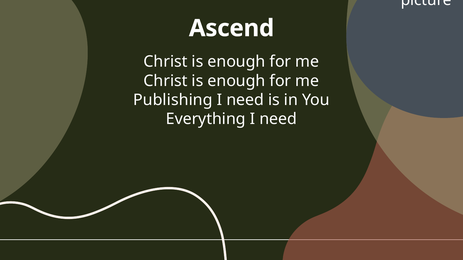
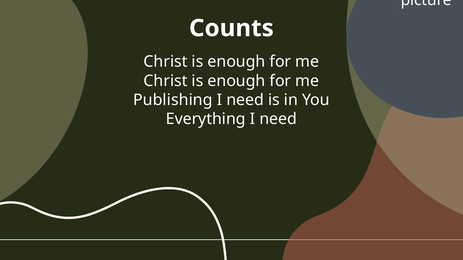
Ascend: Ascend -> Counts
